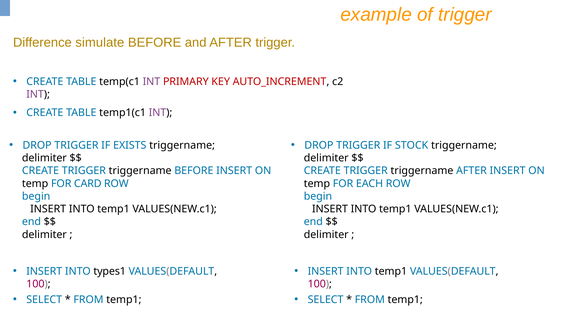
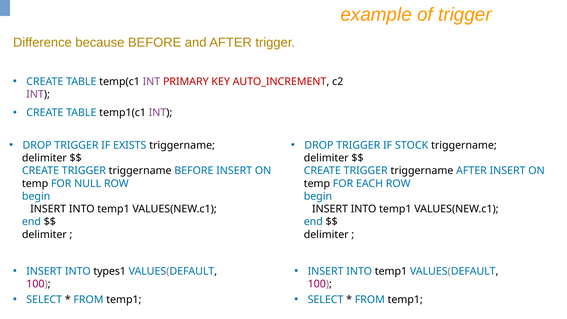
simulate: simulate -> because
CARD: CARD -> NULL
